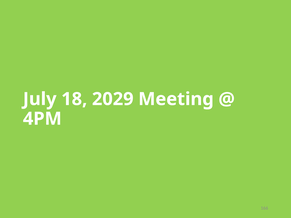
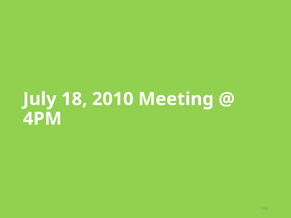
2029: 2029 -> 2010
